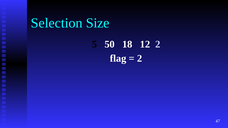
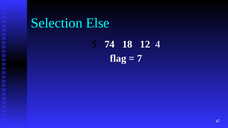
Size: Size -> Else
50: 50 -> 74
12 2: 2 -> 4
2 at (140, 59): 2 -> 7
